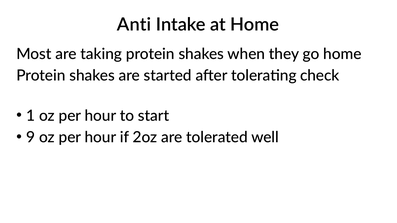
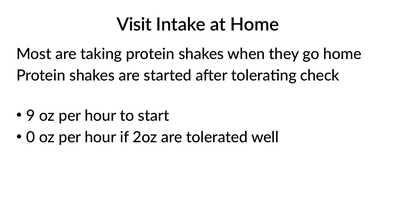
Anti: Anti -> Visit
1: 1 -> 9
9: 9 -> 0
